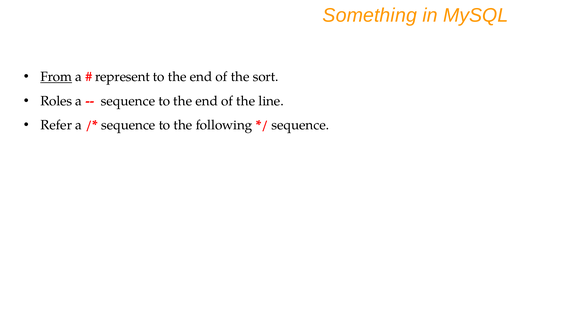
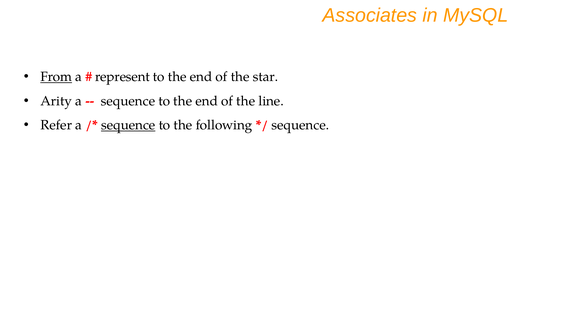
Something: Something -> Associates
sort: sort -> star
Roles: Roles -> Arity
sequence at (128, 125) underline: none -> present
